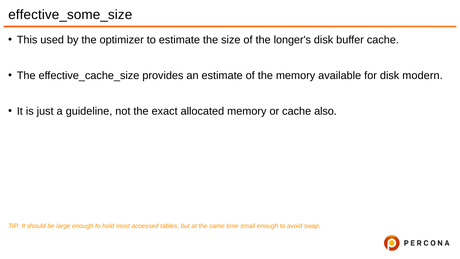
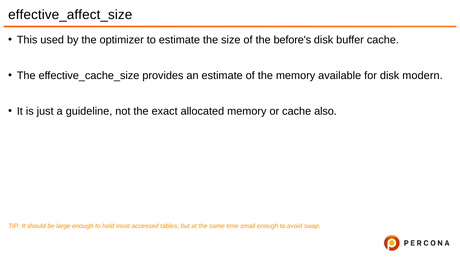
effective_some_size: effective_some_size -> effective_affect_size
longer's: longer's -> before's
